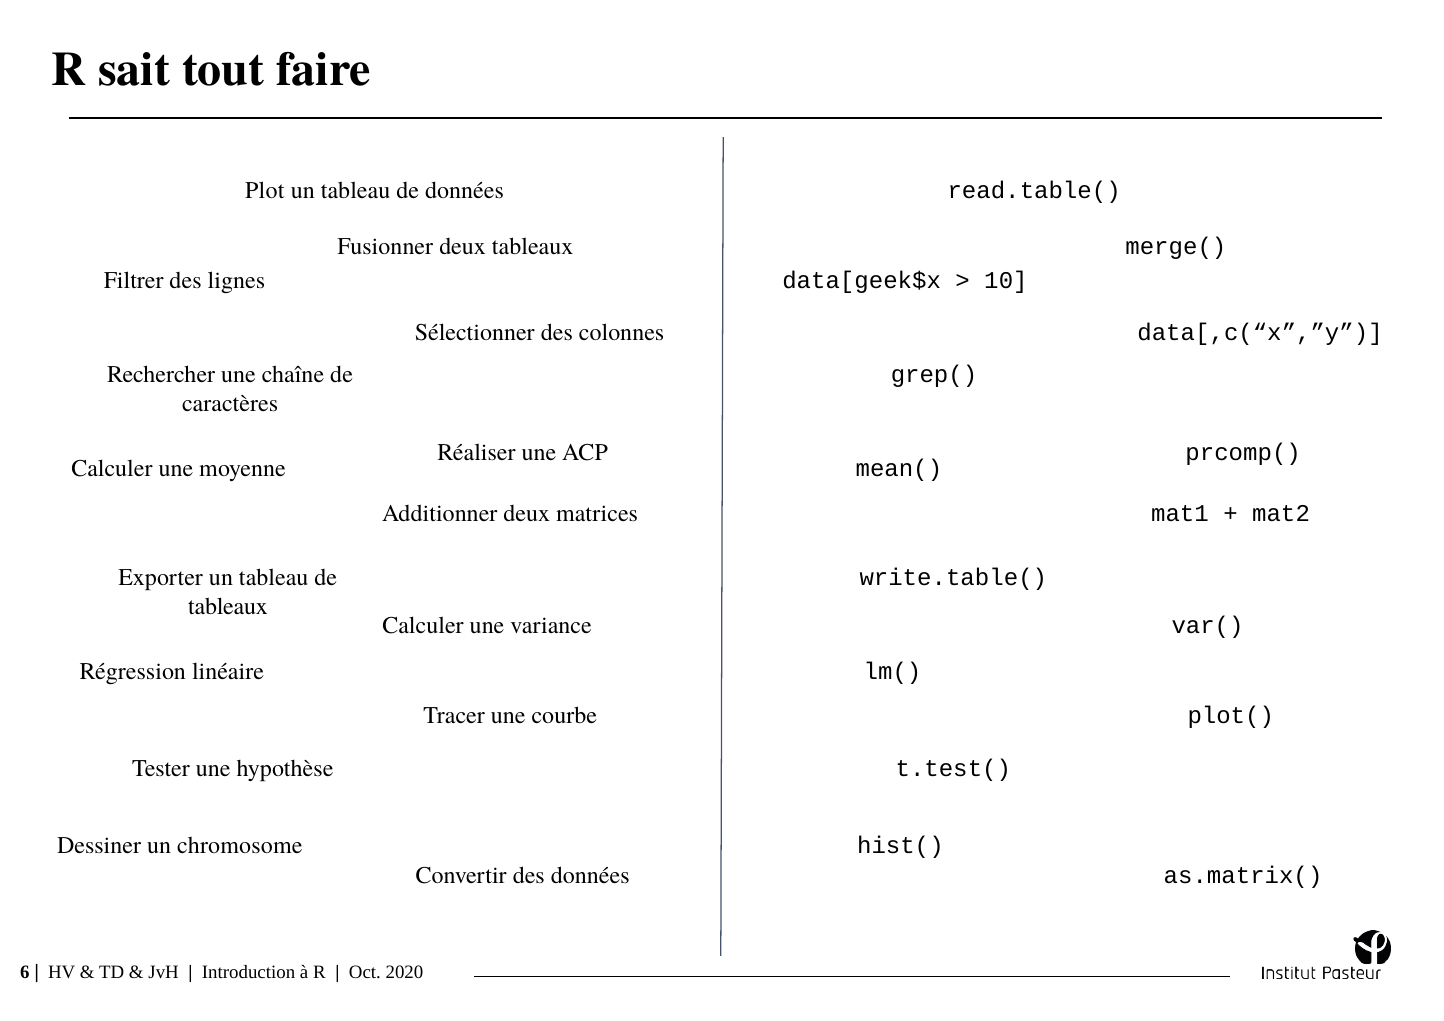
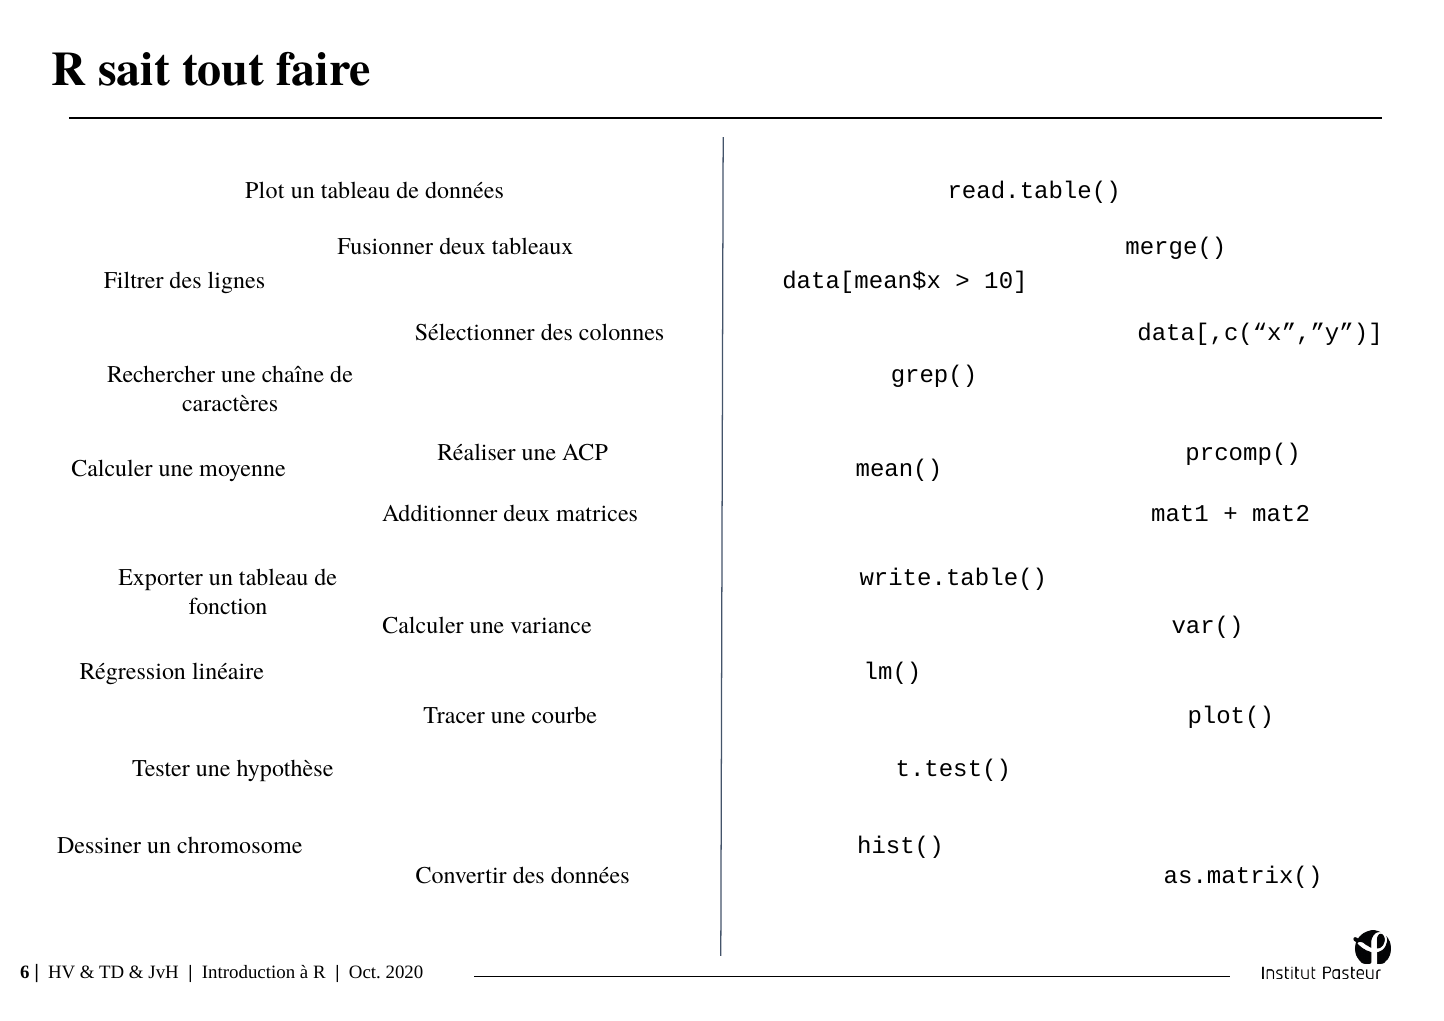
data[geek$x: data[geek$x -> data[mean$x
tableaux at (228, 606): tableaux -> fonction
